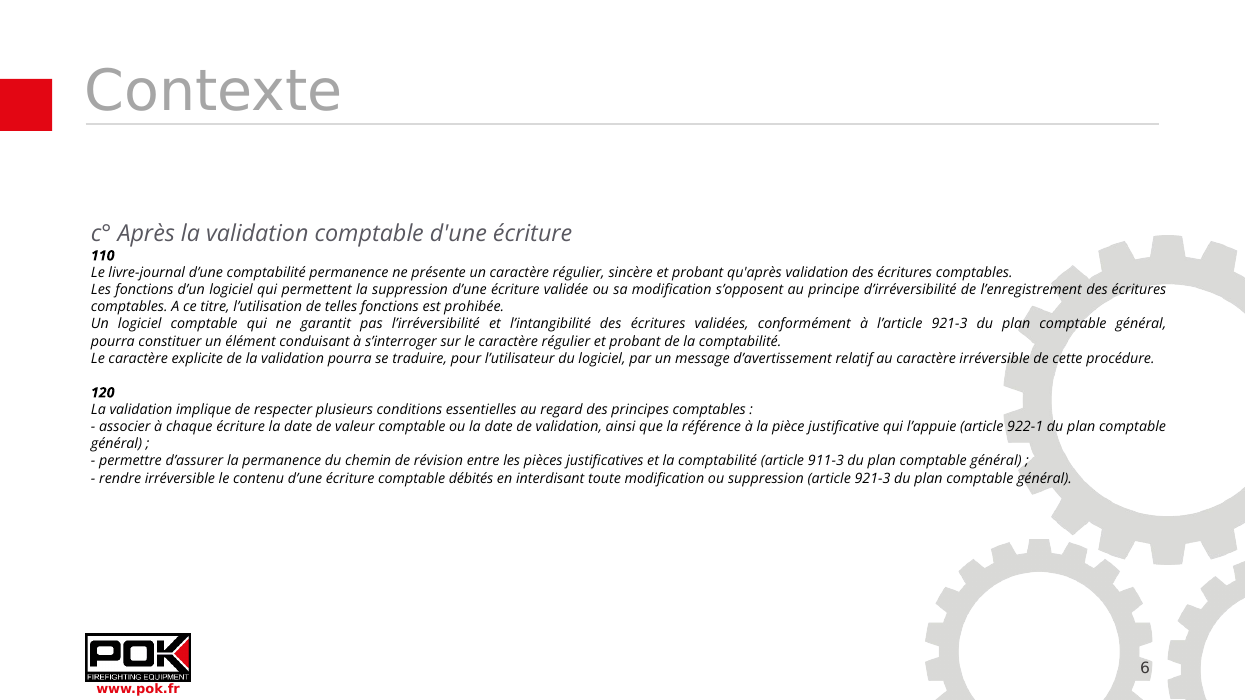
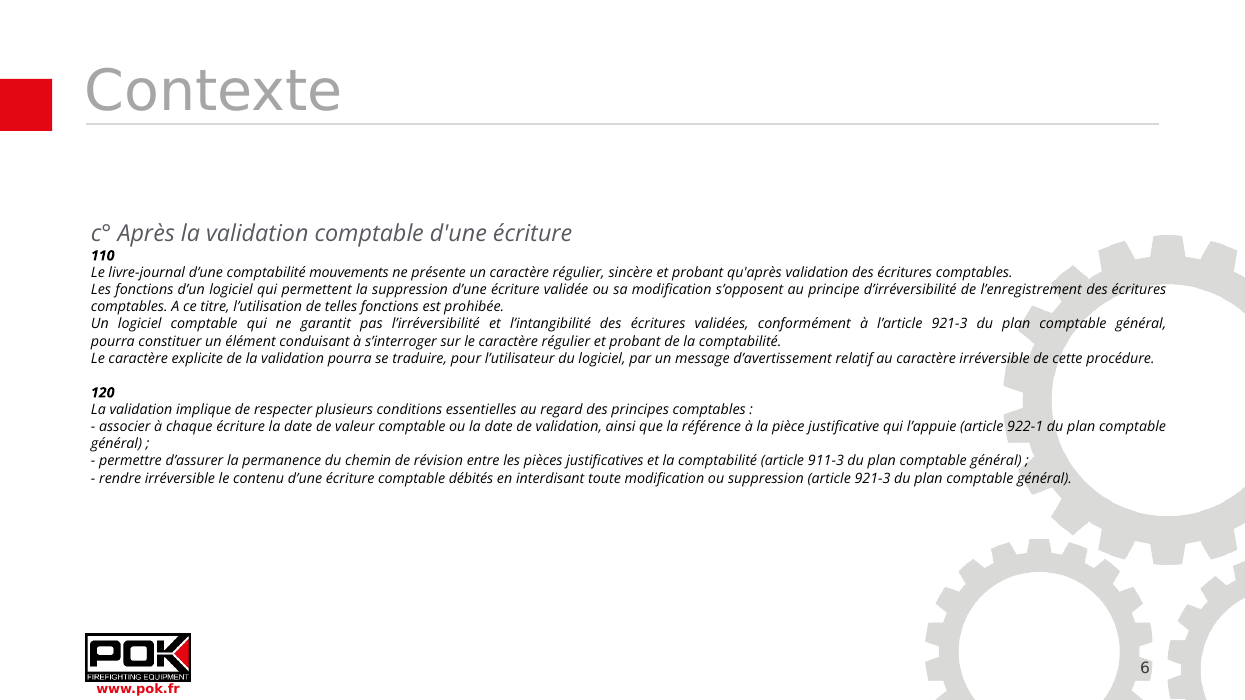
comptabilité permanence: permanence -> mouvements
